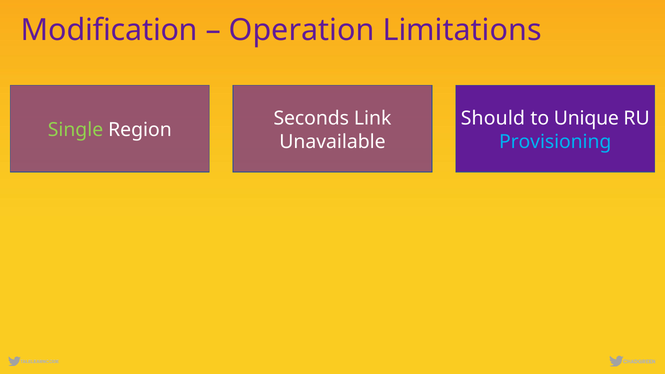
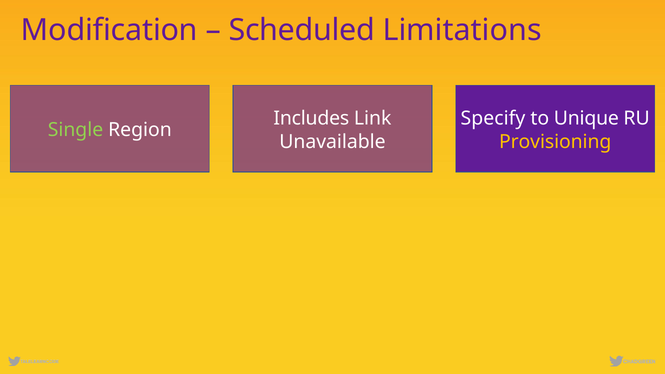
Operation: Operation -> Scheduled
Seconds: Seconds -> Includes
Should: Should -> Specify
Provisioning colour: light blue -> yellow
